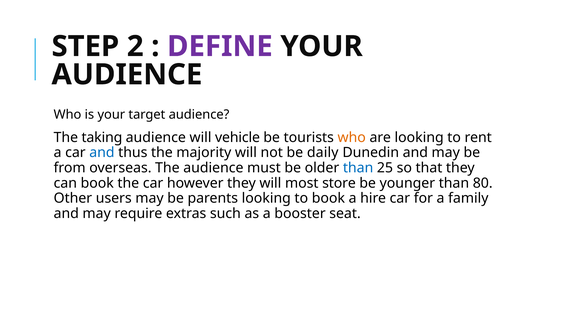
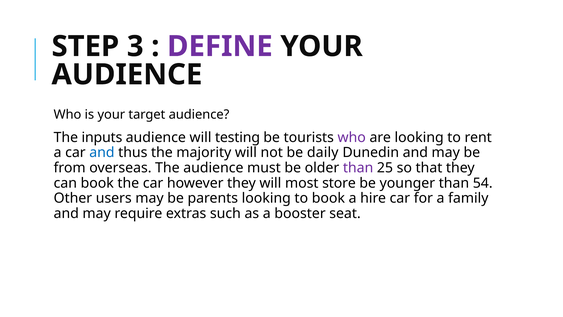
2: 2 -> 3
taking: taking -> inputs
vehicle: vehicle -> testing
who at (352, 137) colour: orange -> purple
than at (358, 168) colour: blue -> purple
80: 80 -> 54
